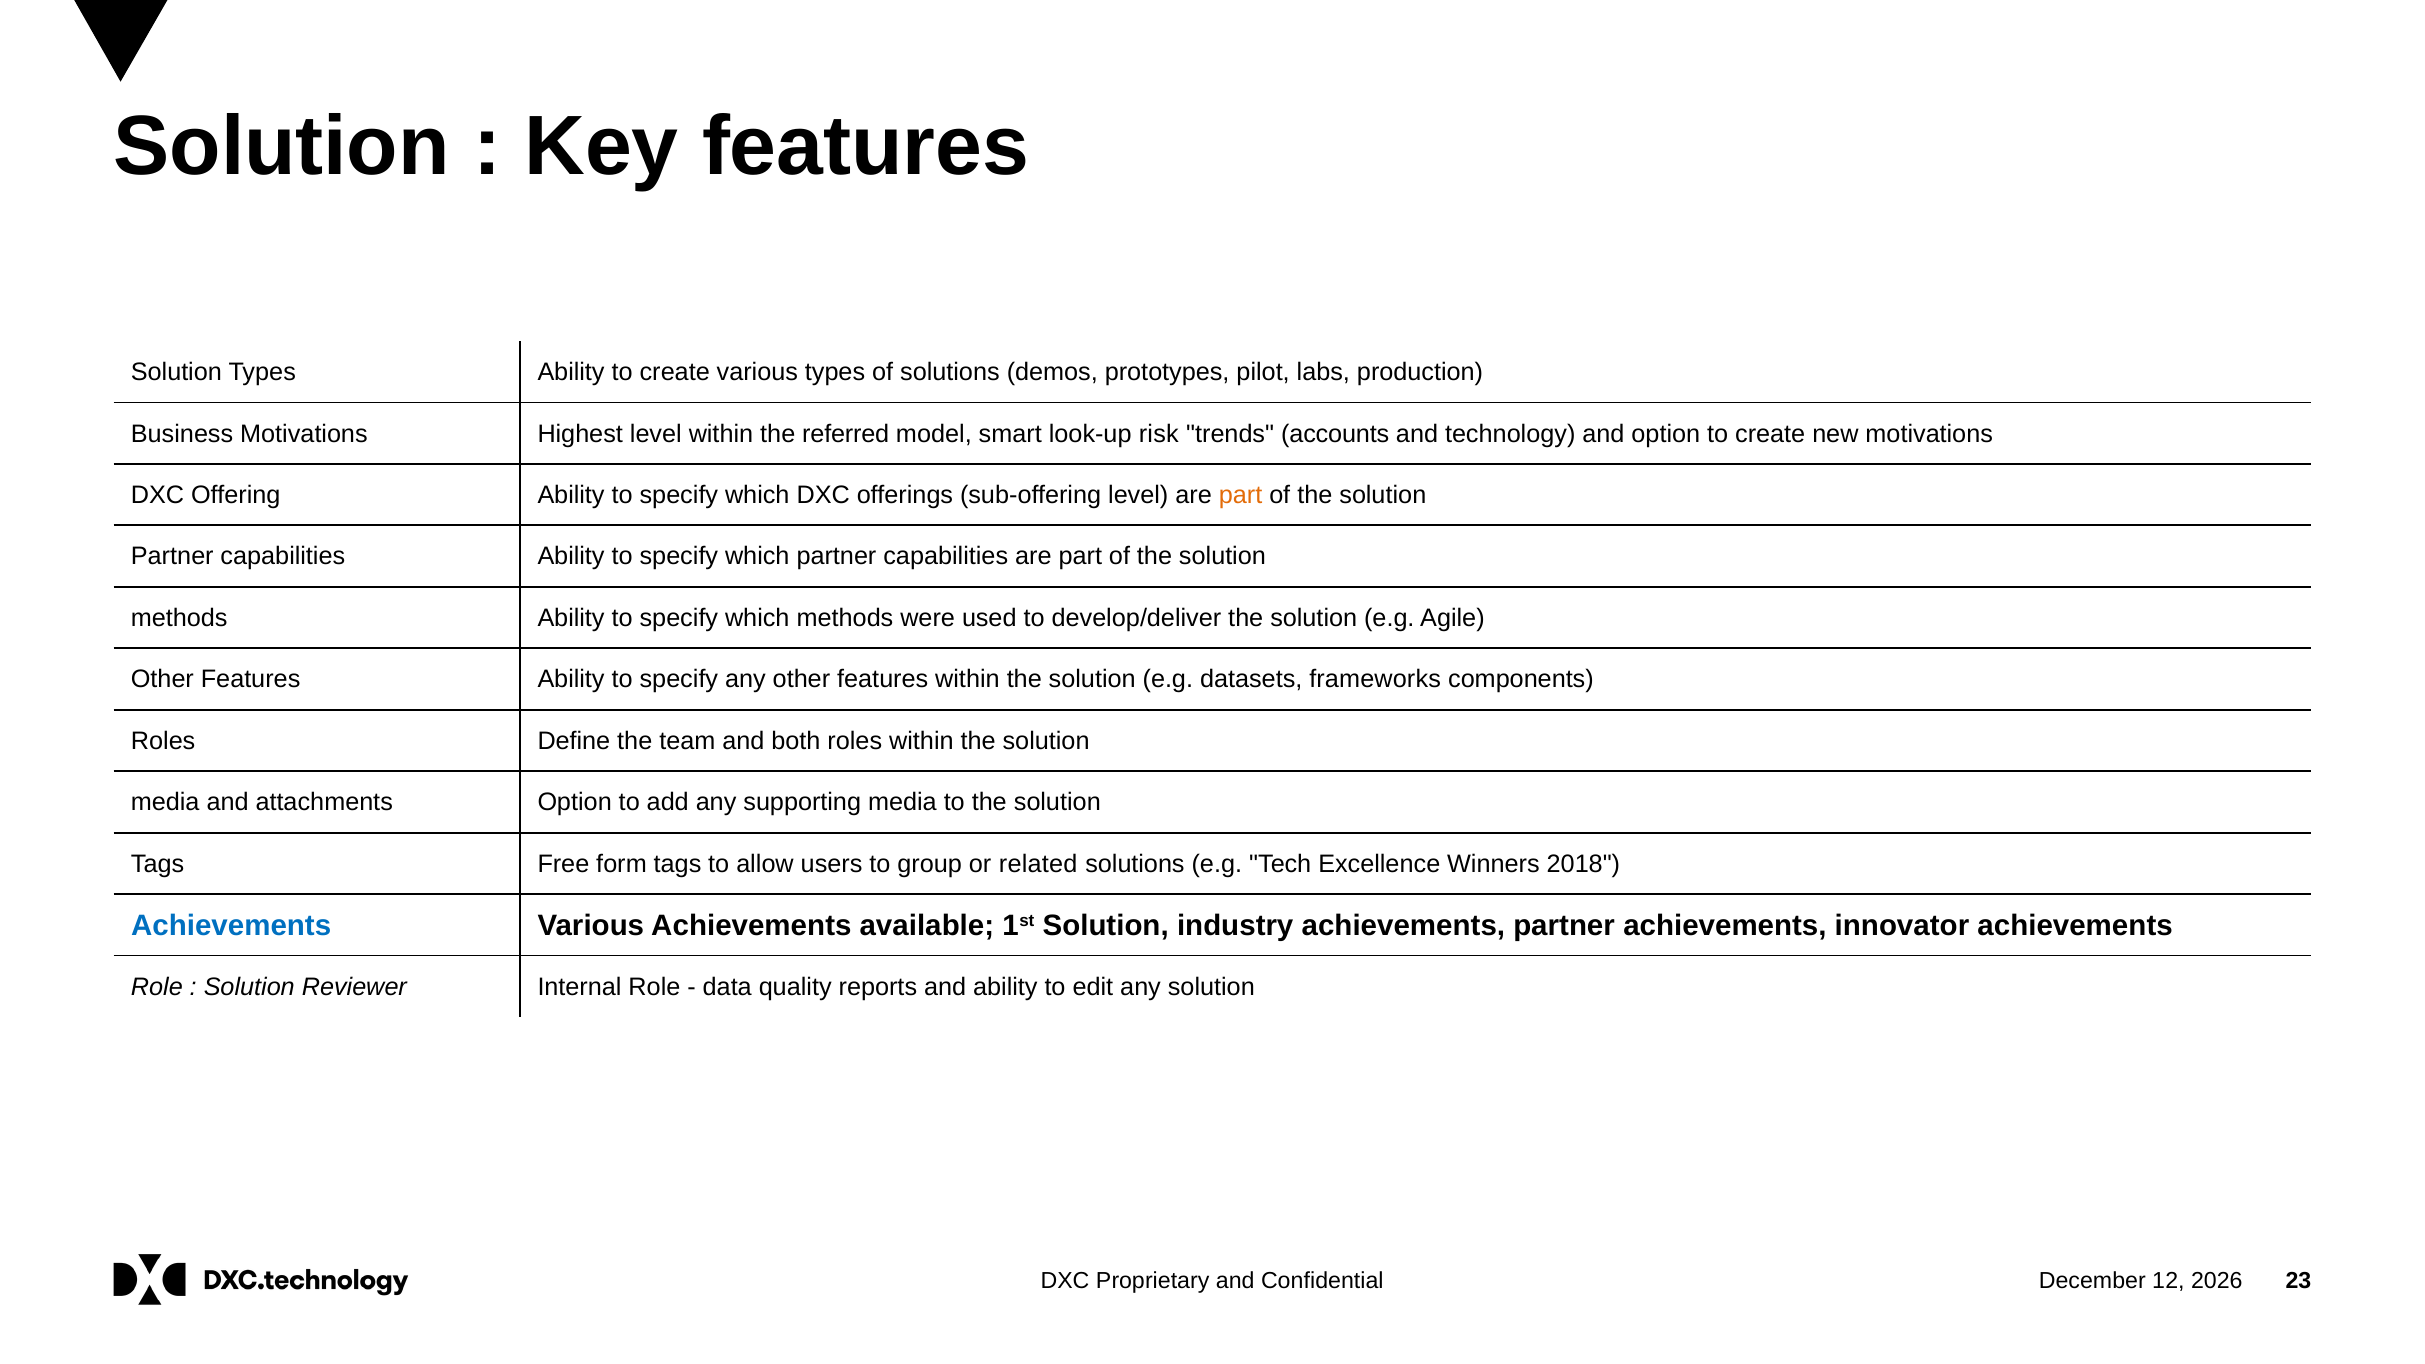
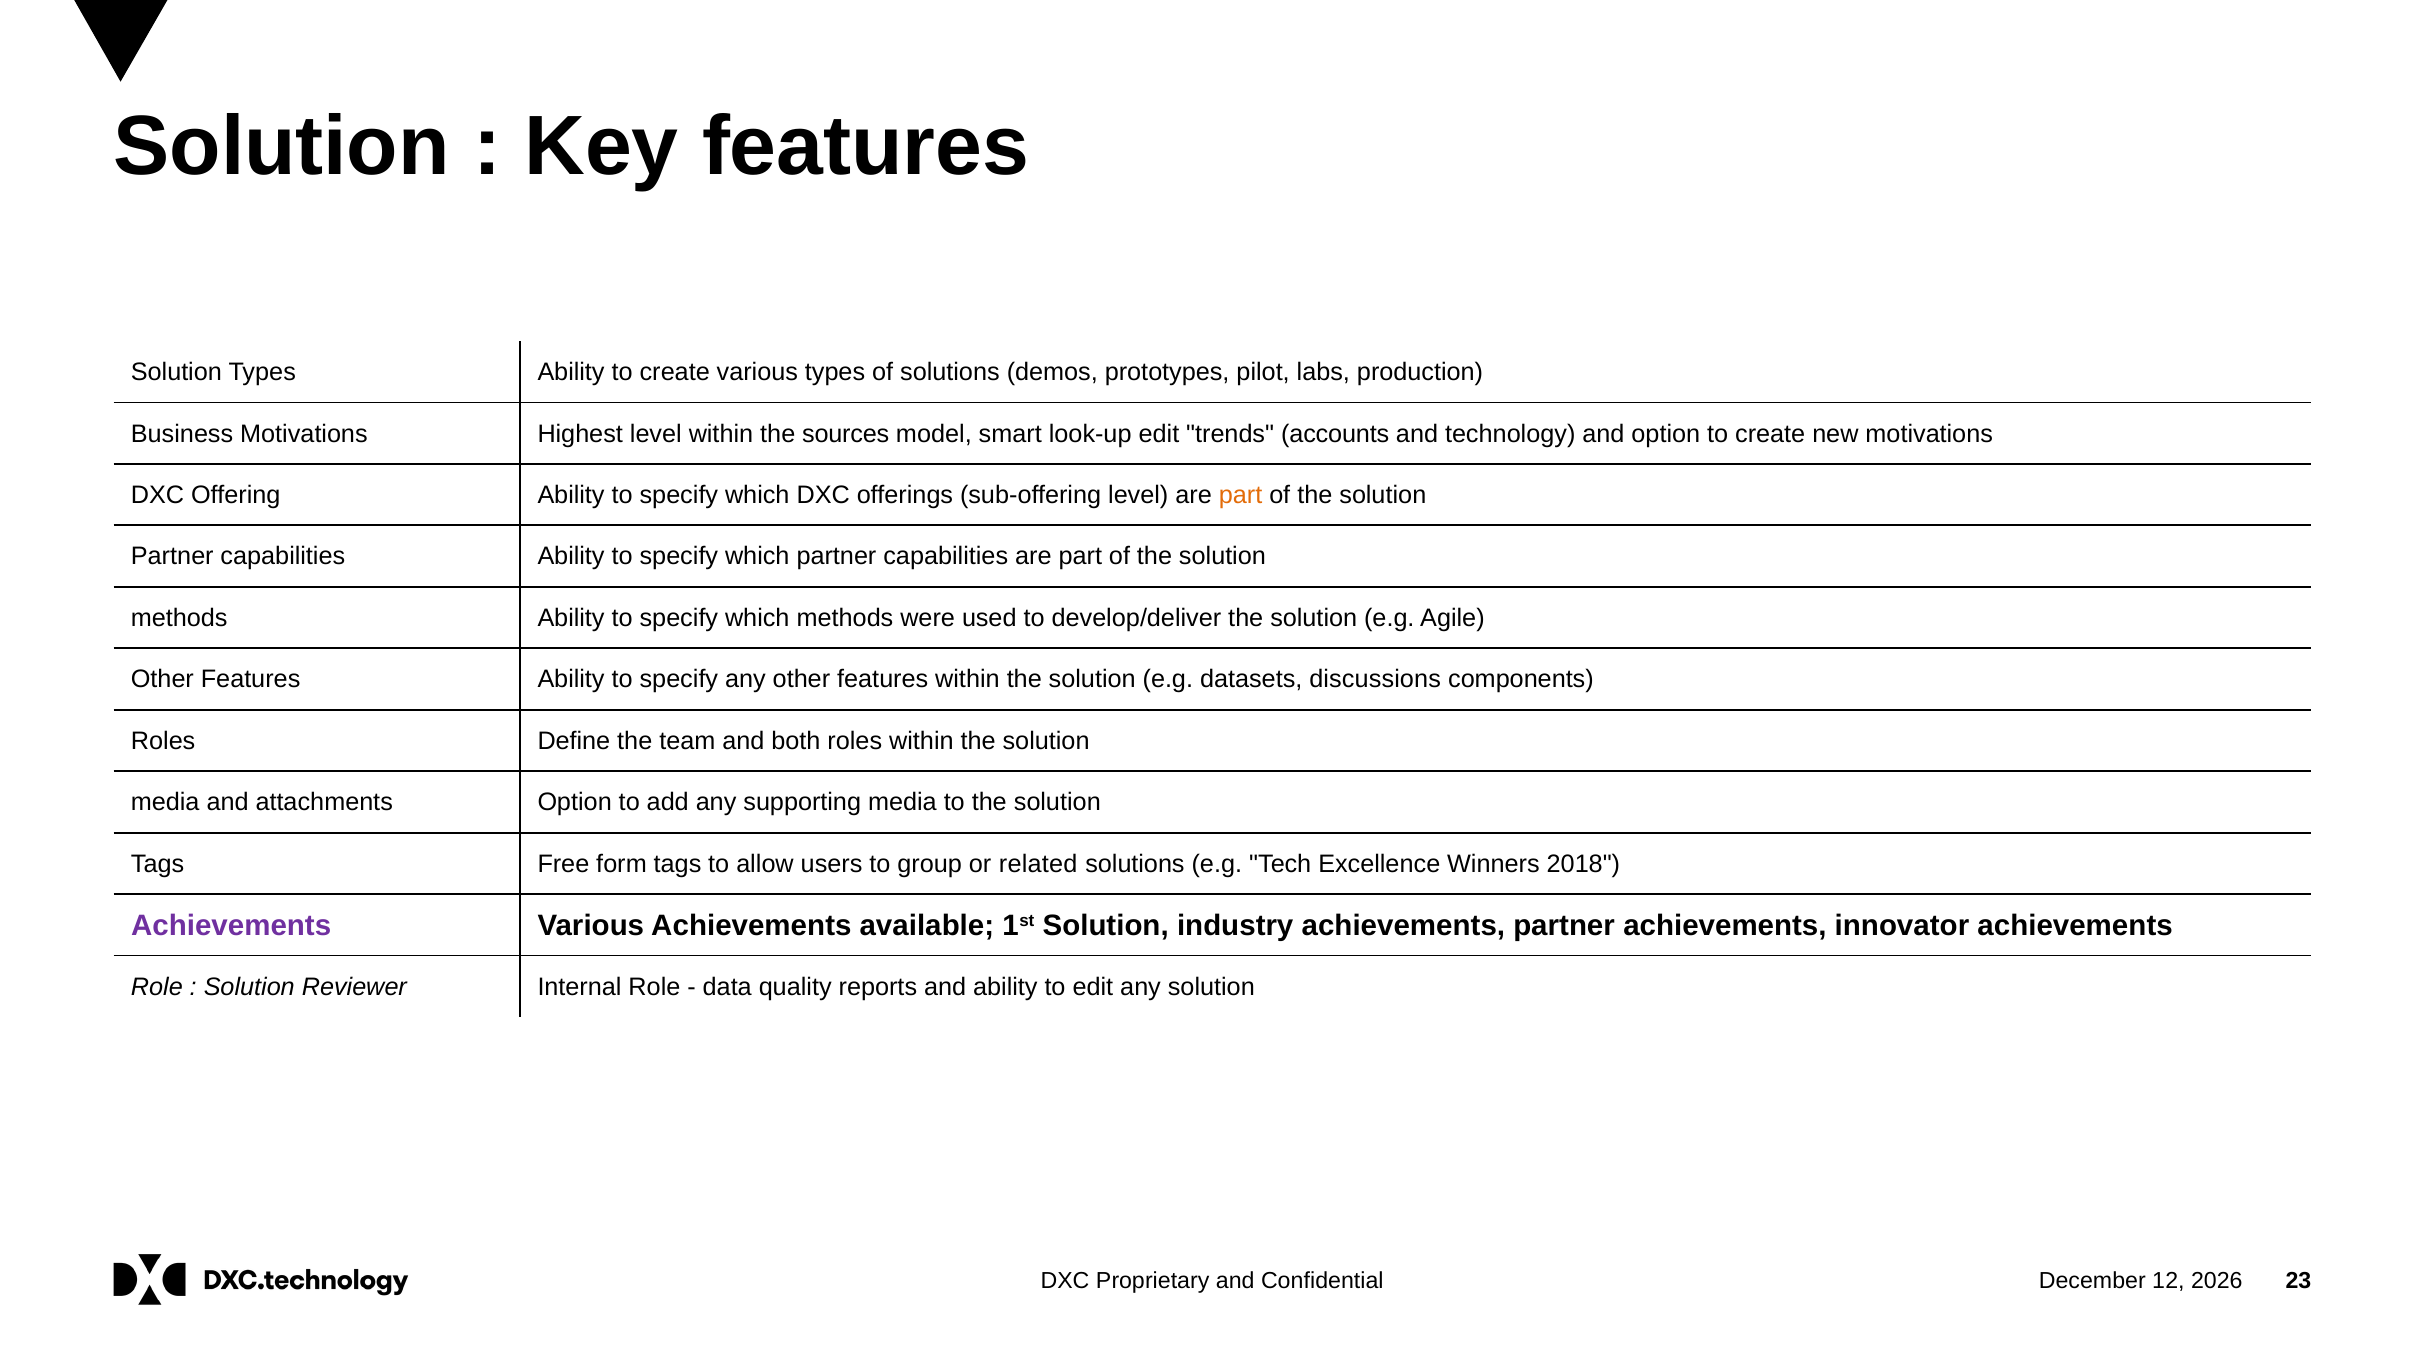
referred: referred -> sources
look-up risk: risk -> edit
frameworks: frameworks -> discussions
Achievements at (231, 925) colour: blue -> purple
